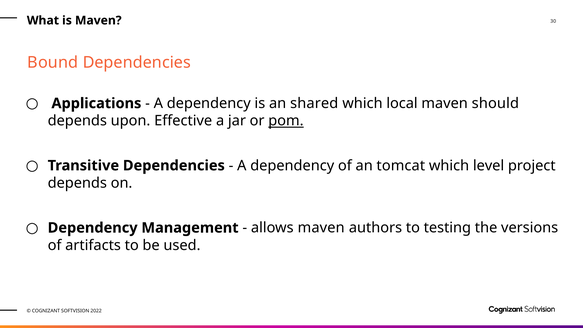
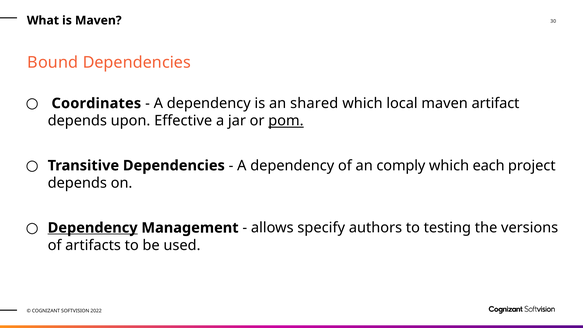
Applications: Applications -> Coordinates
should: should -> artifact
tomcat: tomcat -> comply
level: level -> each
Dependency at (93, 228) underline: none -> present
allows maven: maven -> specify
